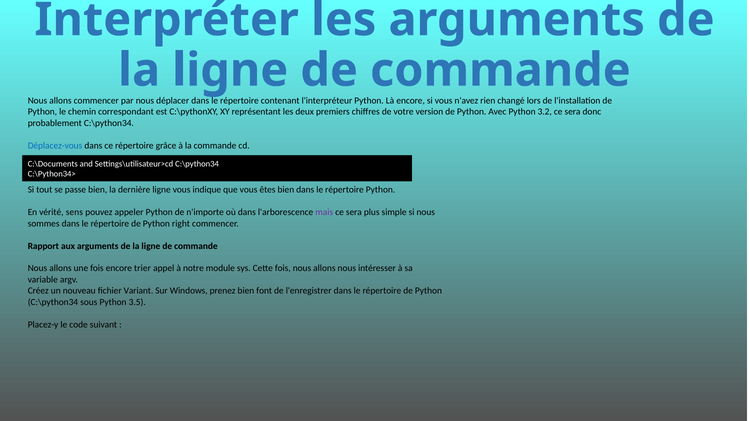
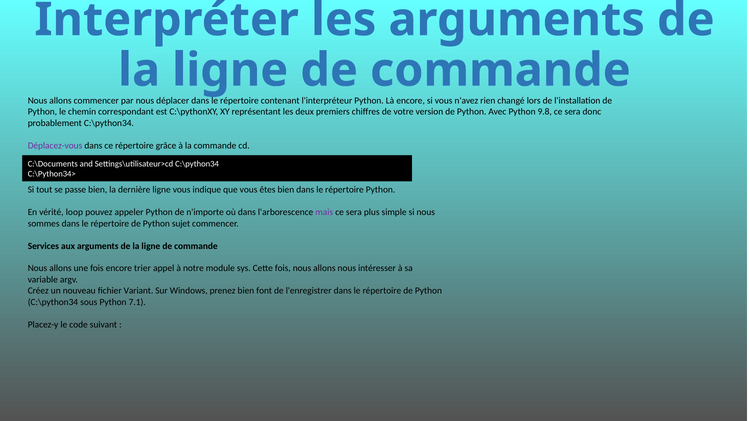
3.2: 3.2 -> 9.8
Déplacez-vous colour: blue -> purple
sens: sens -> loop
right: right -> sujet
Rapport: Rapport -> Services
3.5: 3.5 -> 7.1
